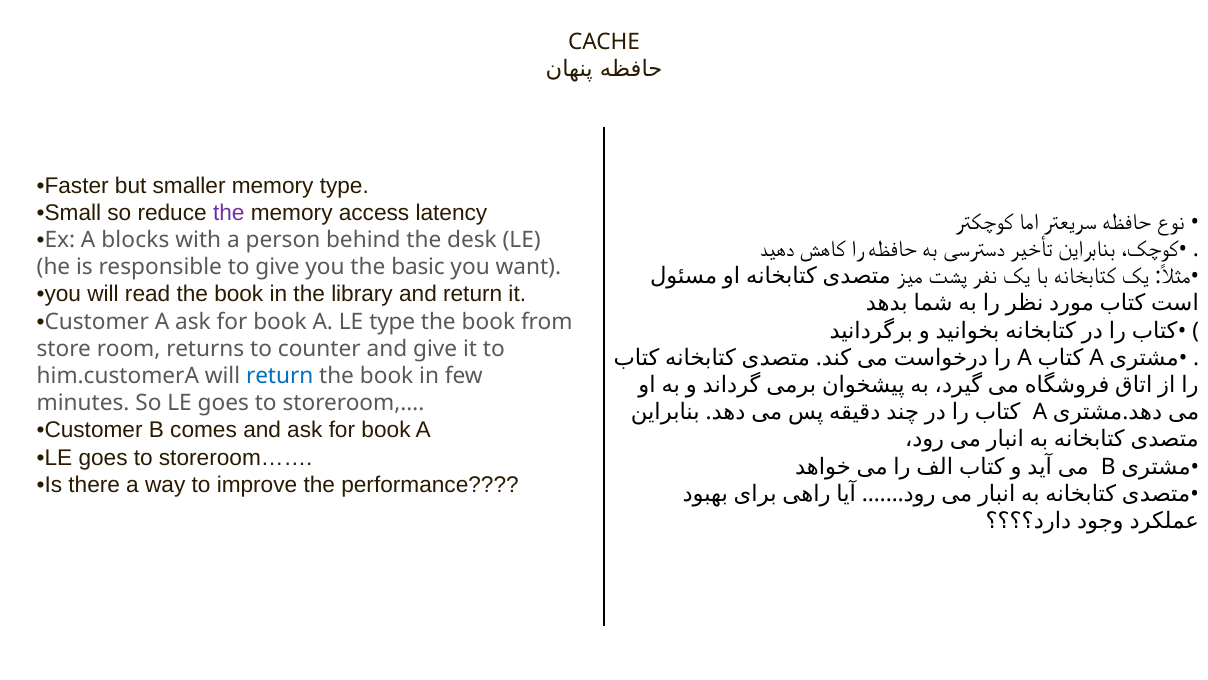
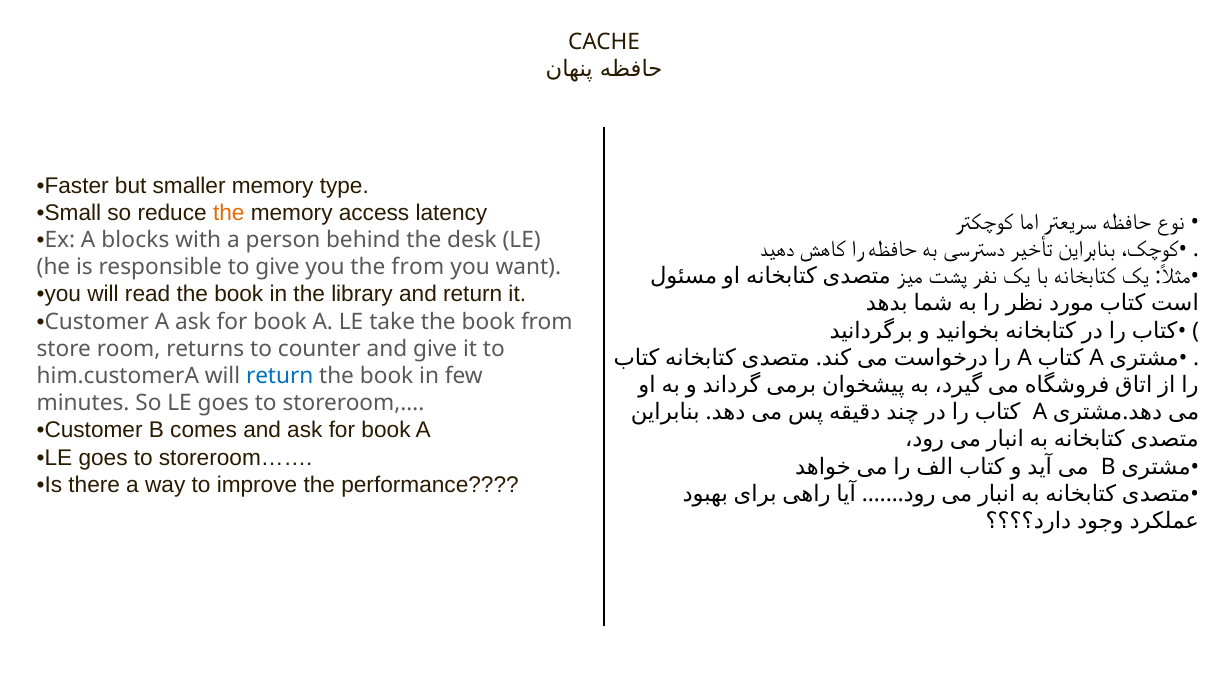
the at (229, 213) colour: purple -> orange
the basic: basic -> from
LE type: type -> take
